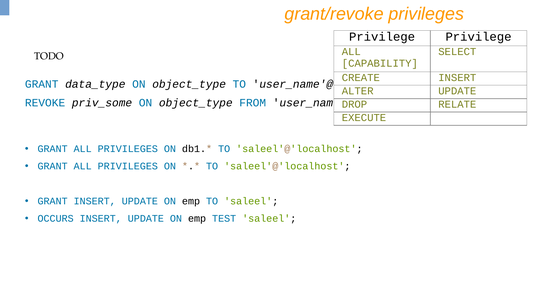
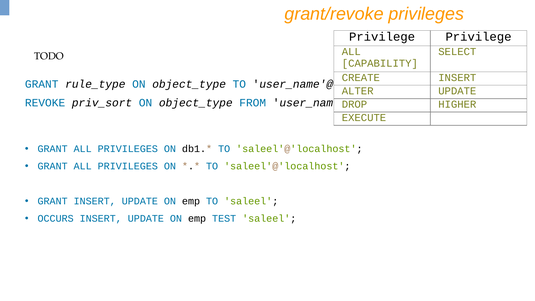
data_type: data_type -> rule_type
priv_some: priv_some -> priv_sort
RELATE: RELATE -> HIGHER
